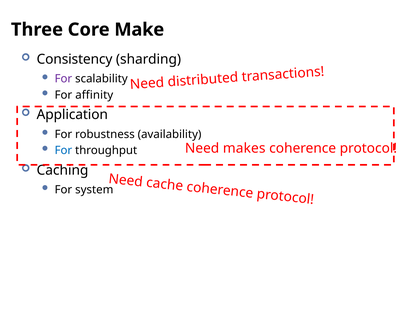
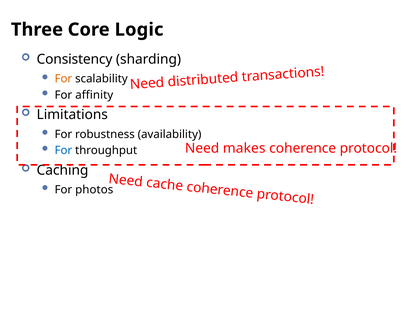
Make: Make -> Logic
For at (63, 79) colour: purple -> orange
Application: Application -> Limitations
system: system -> photos
